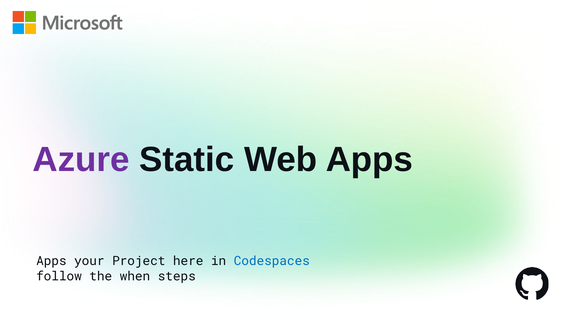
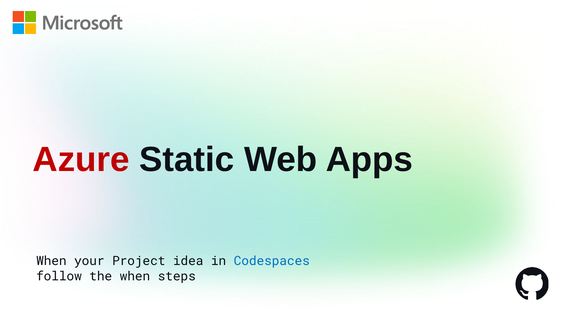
Azure colour: purple -> red
Apps at (51, 261): Apps -> When
here: here -> idea
